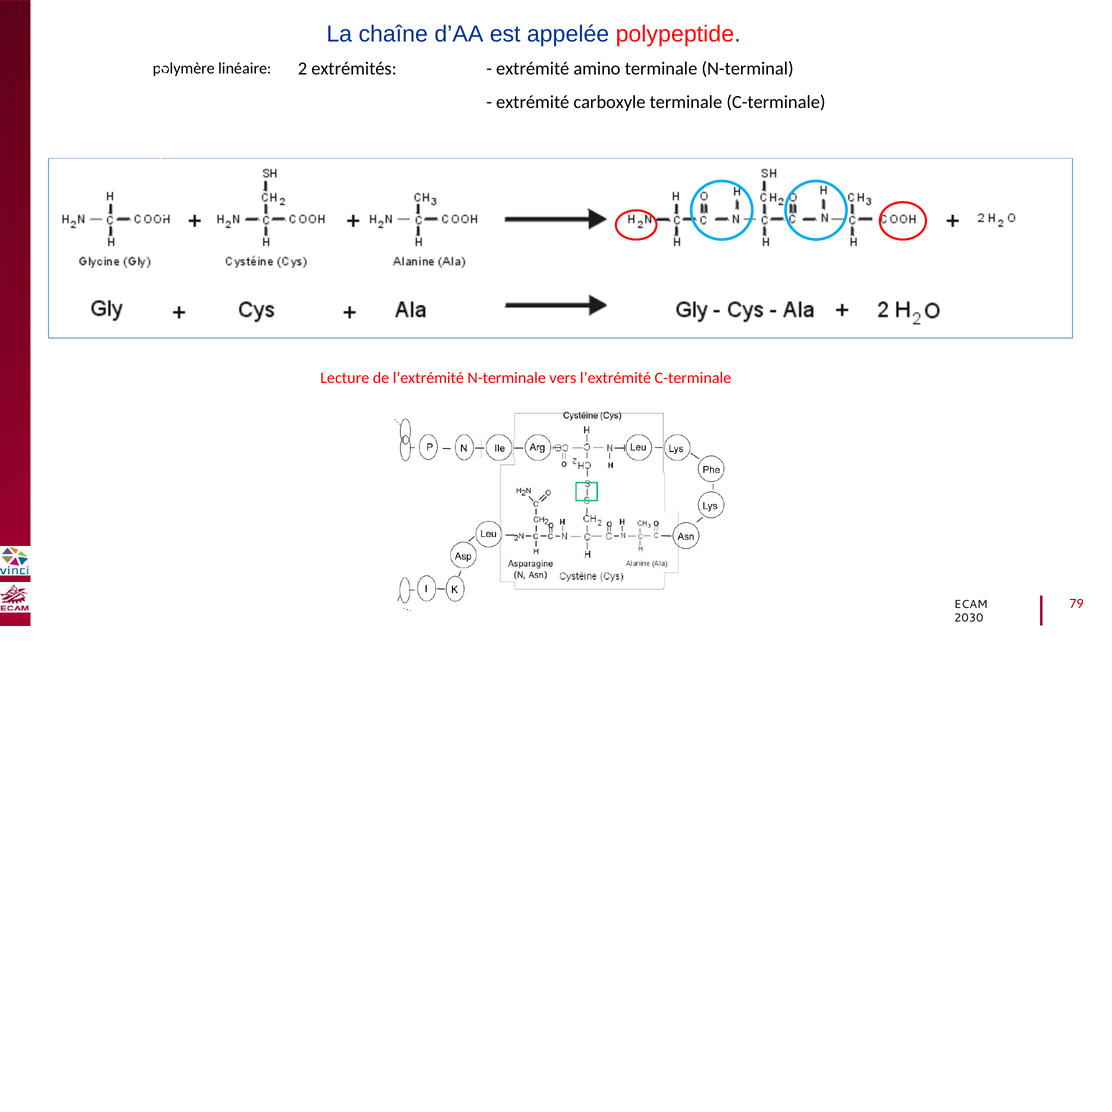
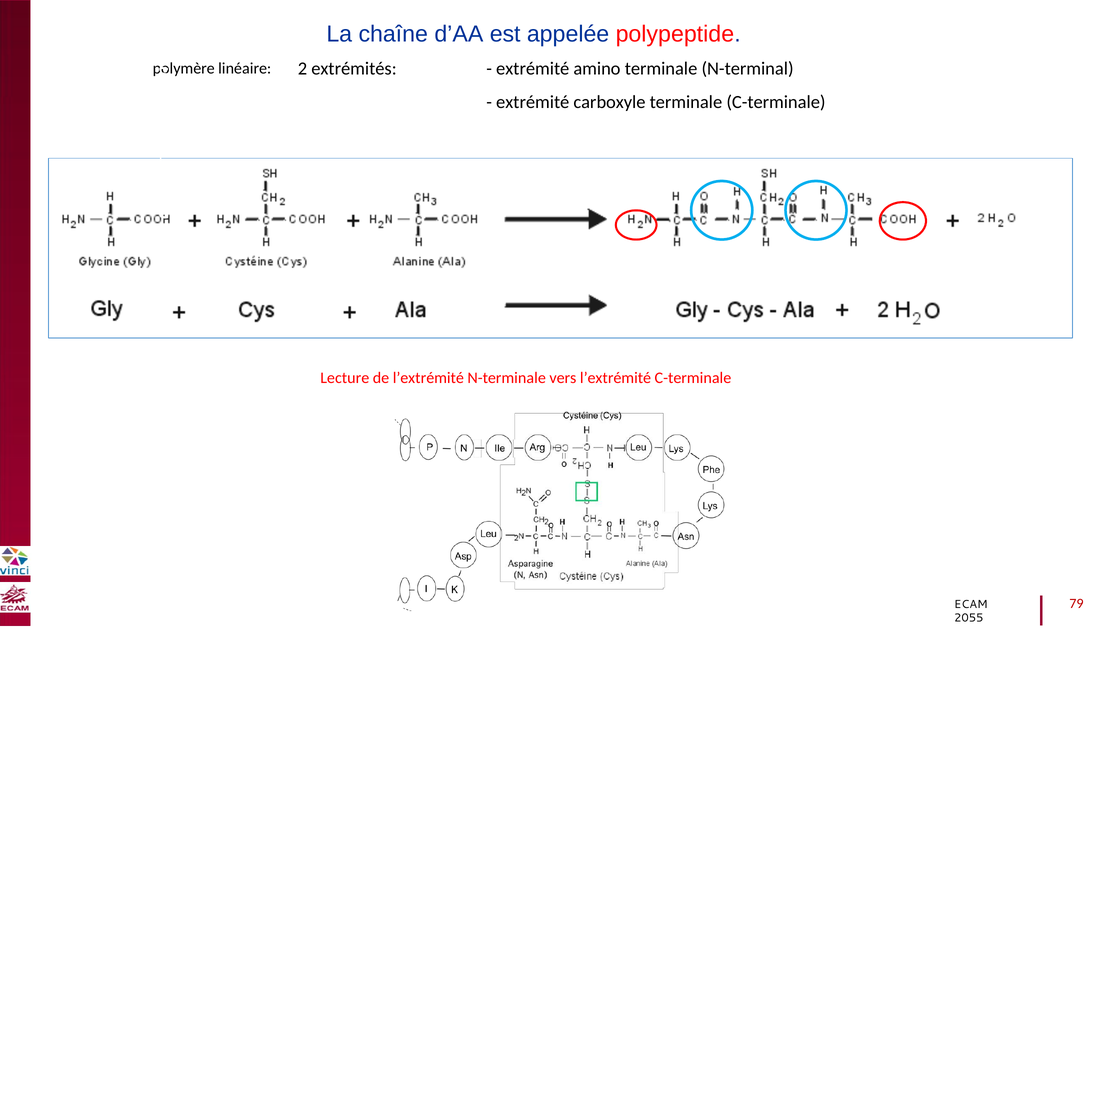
2030: 2030 -> 2055
